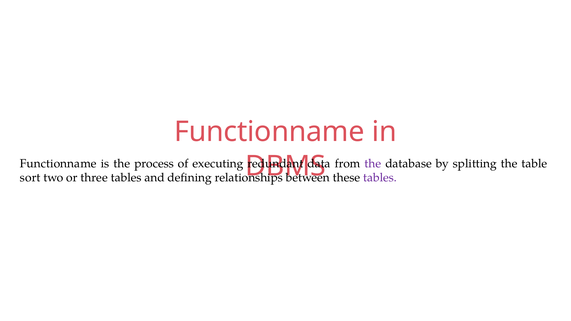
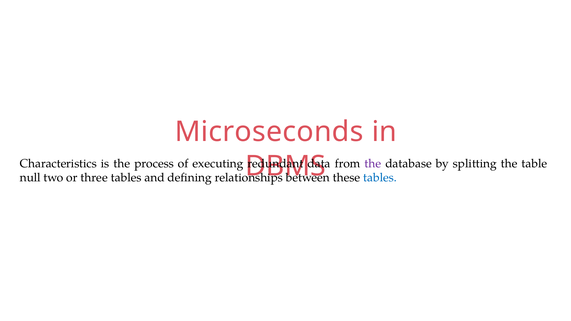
Functionname at (269, 132): Functionname -> Microseconds
Functionname at (58, 164): Functionname -> Characteristics
sort: sort -> null
tables at (380, 178) colour: purple -> blue
